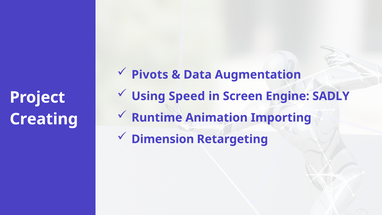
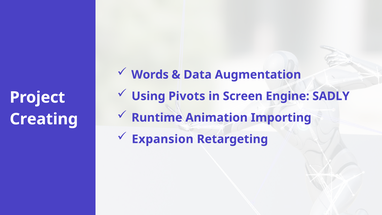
Pivots: Pivots -> Words
Speed: Speed -> Pivots
Dimension: Dimension -> Expansion
